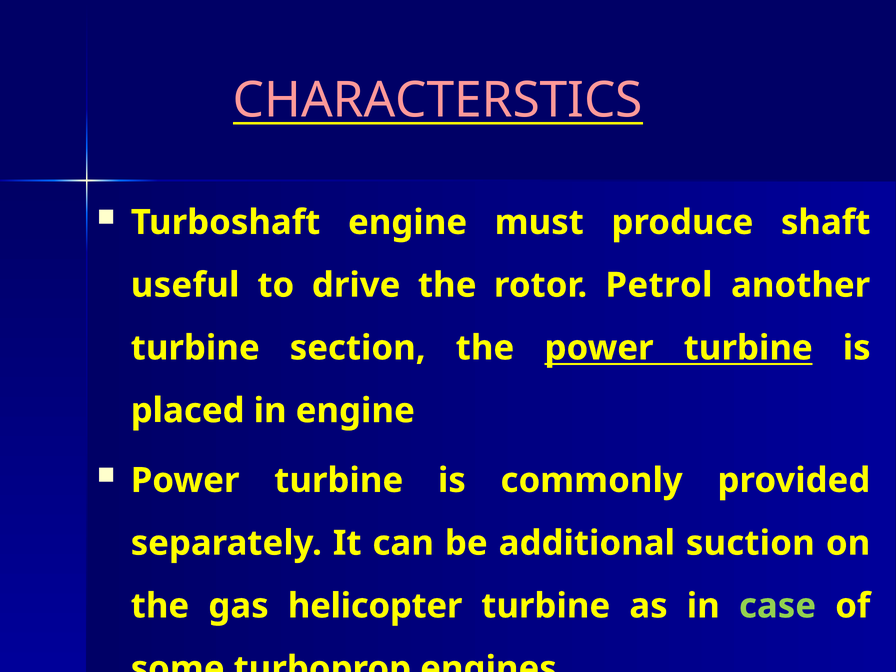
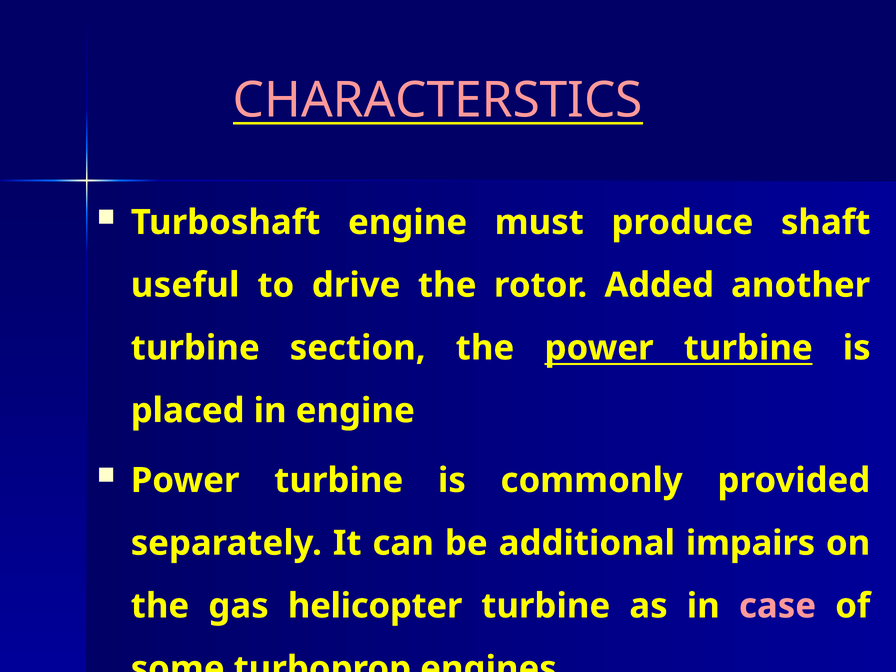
Petrol: Petrol -> Added
suction: suction -> impairs
case colour: light green -> pink
